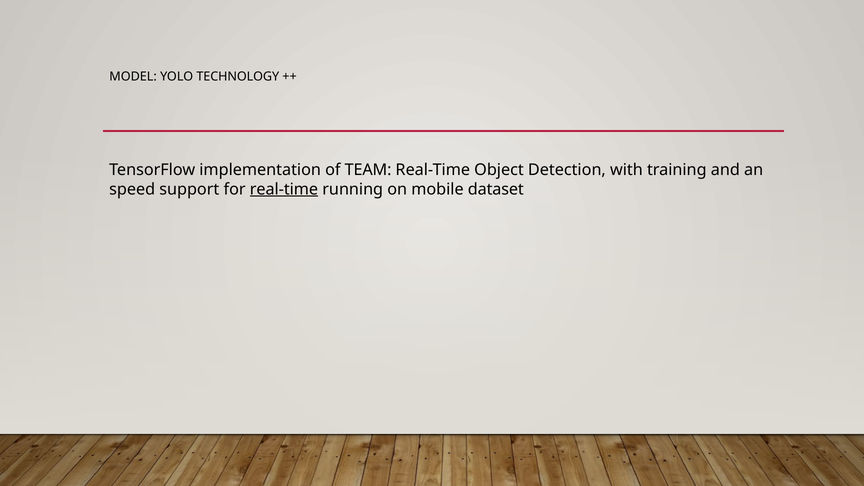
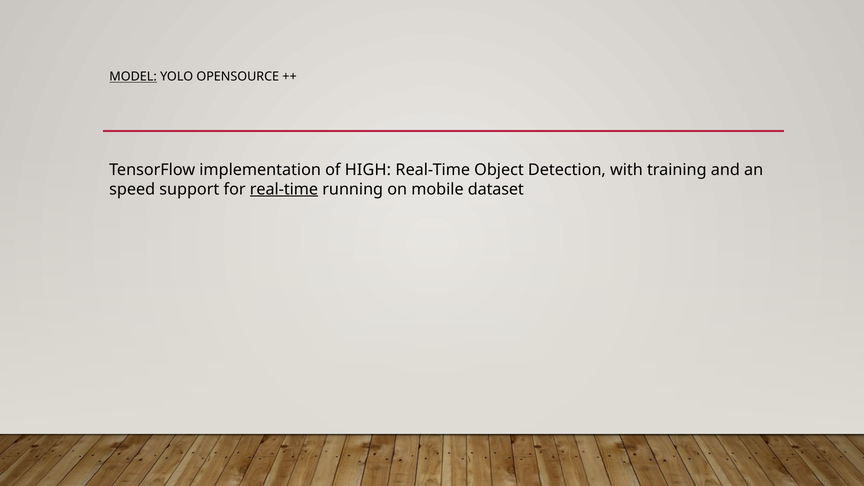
MODEL underline: none -> present
TECHNOLOGY: TECHNOLOGY -> OPENSOURCE
TEAM: TEAM -> HIGH
